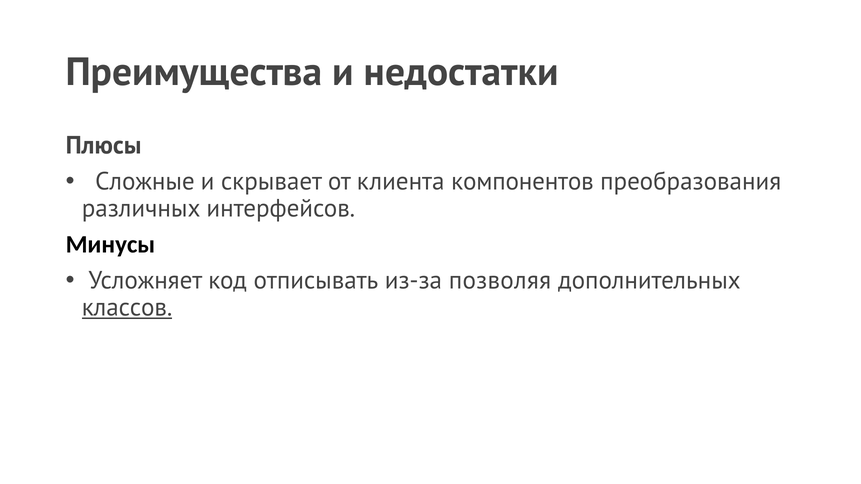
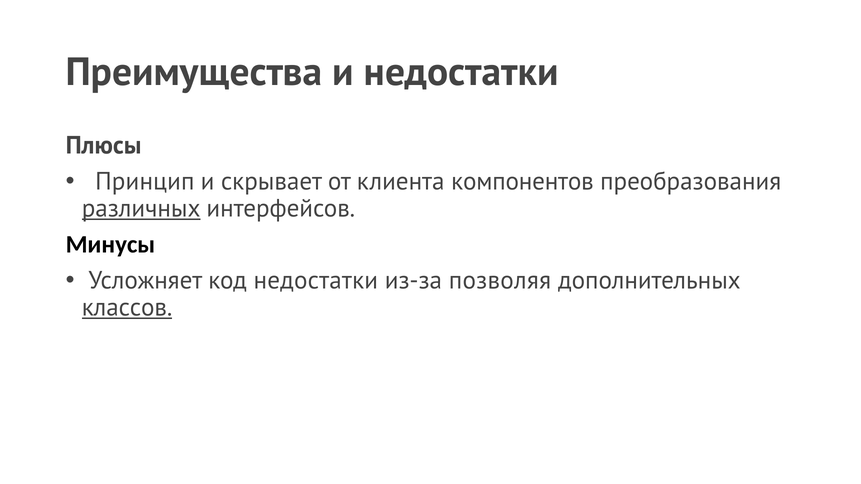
Сложные: Сложные -> Принцип
различных underline: none -> present
код отписывать: отписывать -> недостатки
